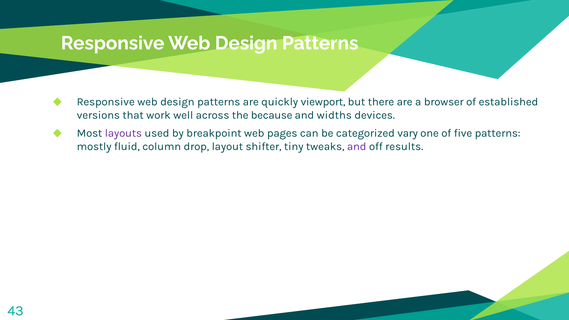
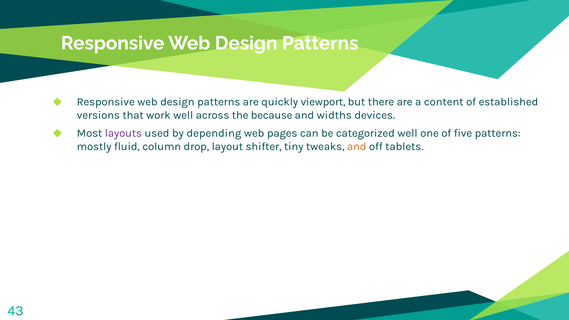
browser: browser -> content
breakpoint: breakpoint -> depending
categorized vary: vary -> well
and at (357, 147) colour: purple -> orange
results: results -> tablets
